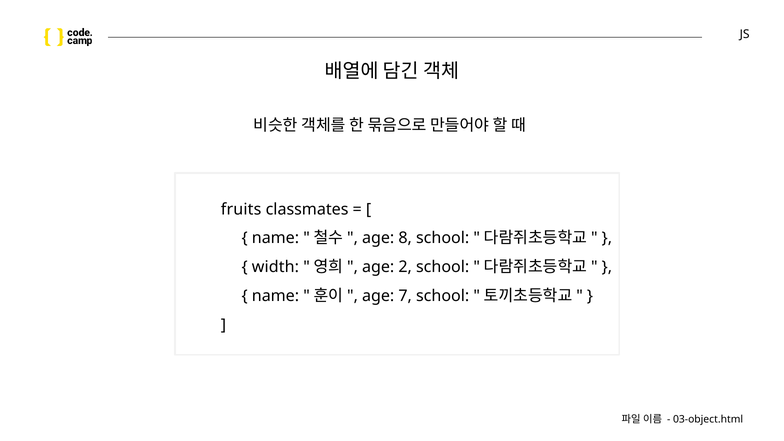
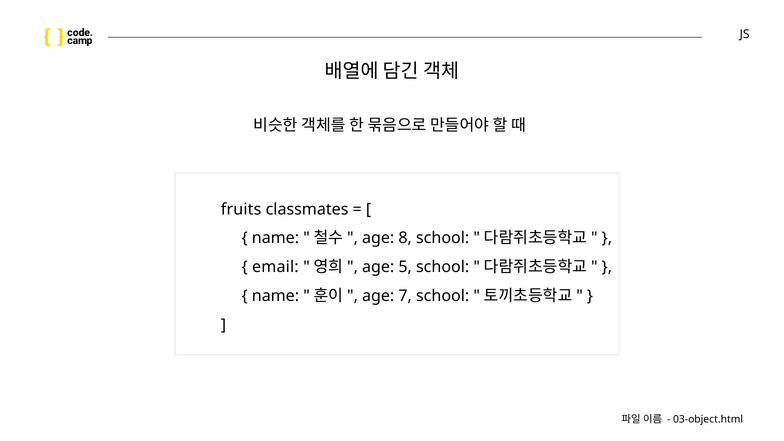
width: width -> email
2: 2 -> 5
